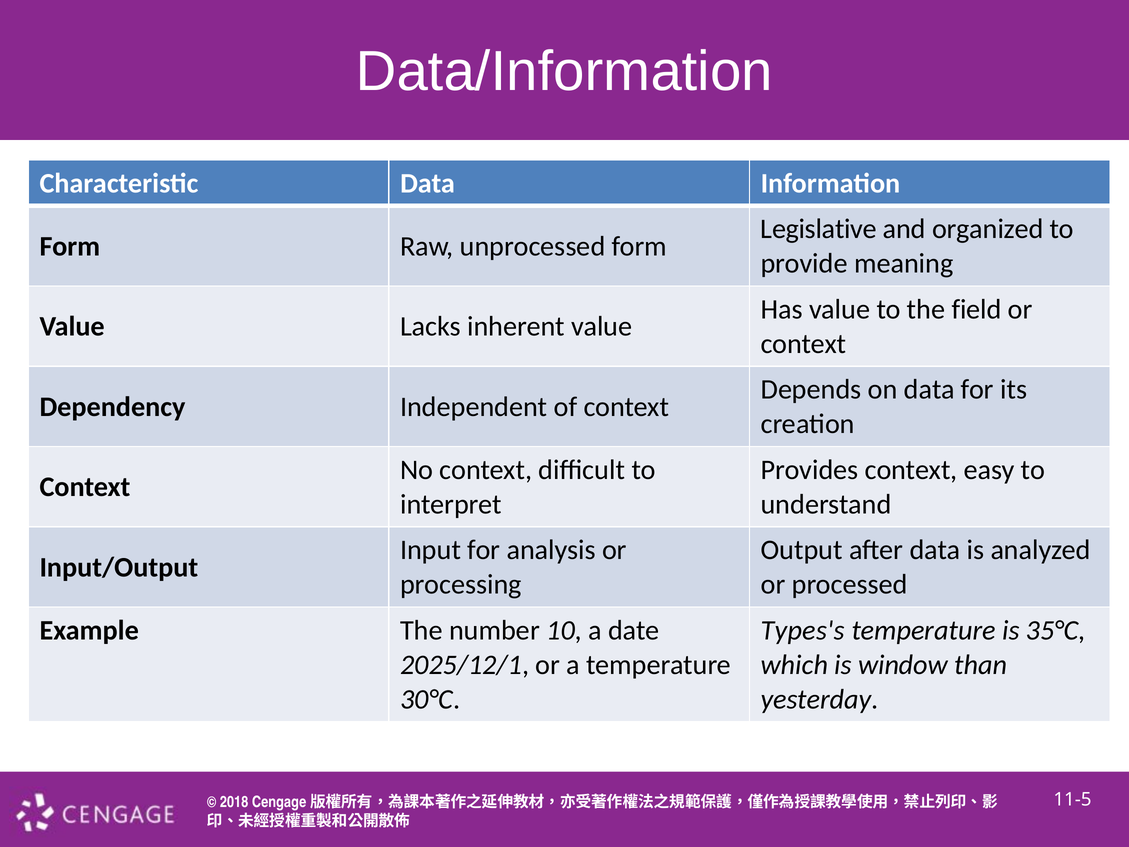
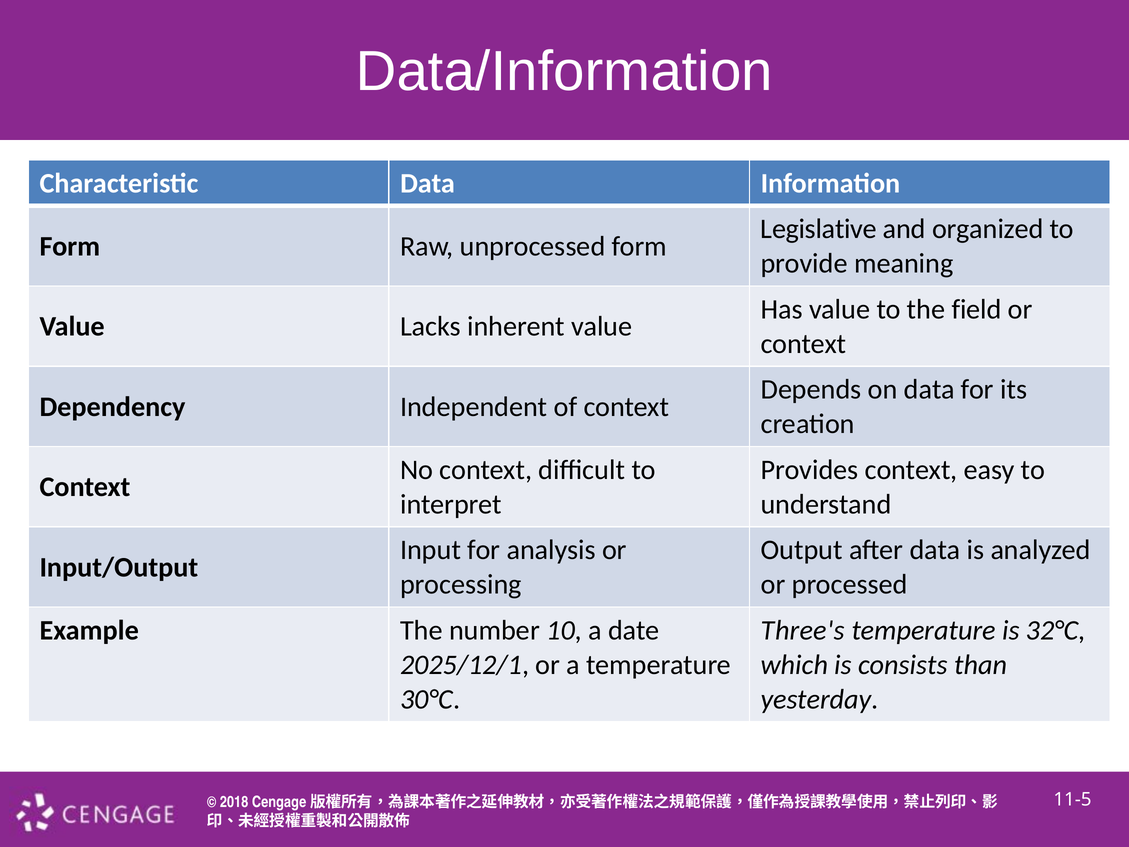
Types's: Types's -> Three's
35°C: 35°C -> 32°C
window: window -> consists
